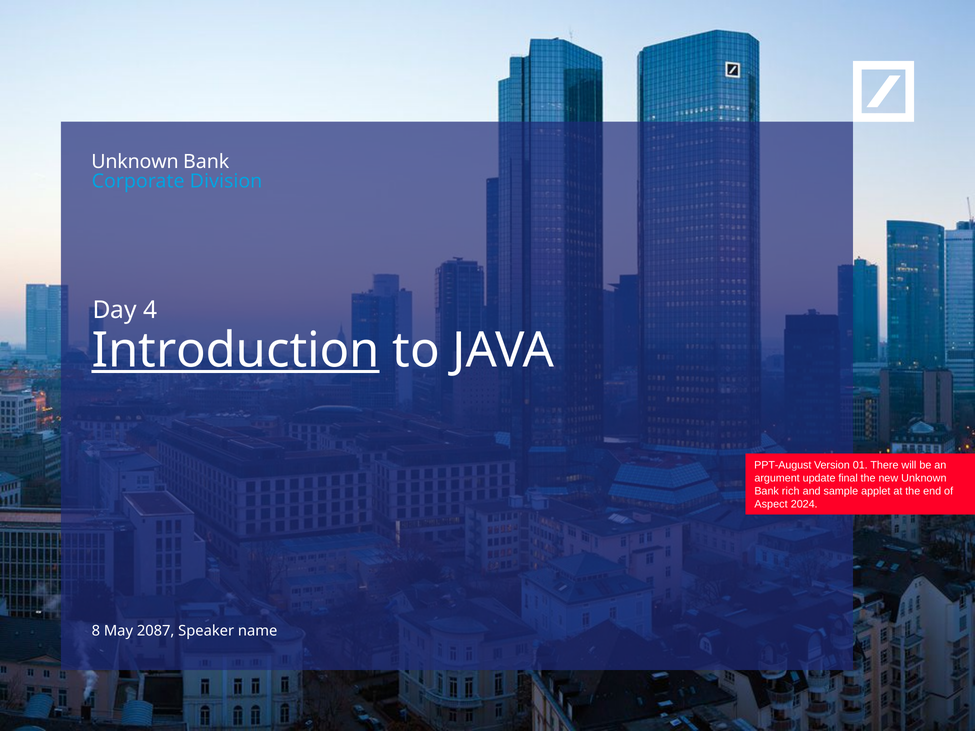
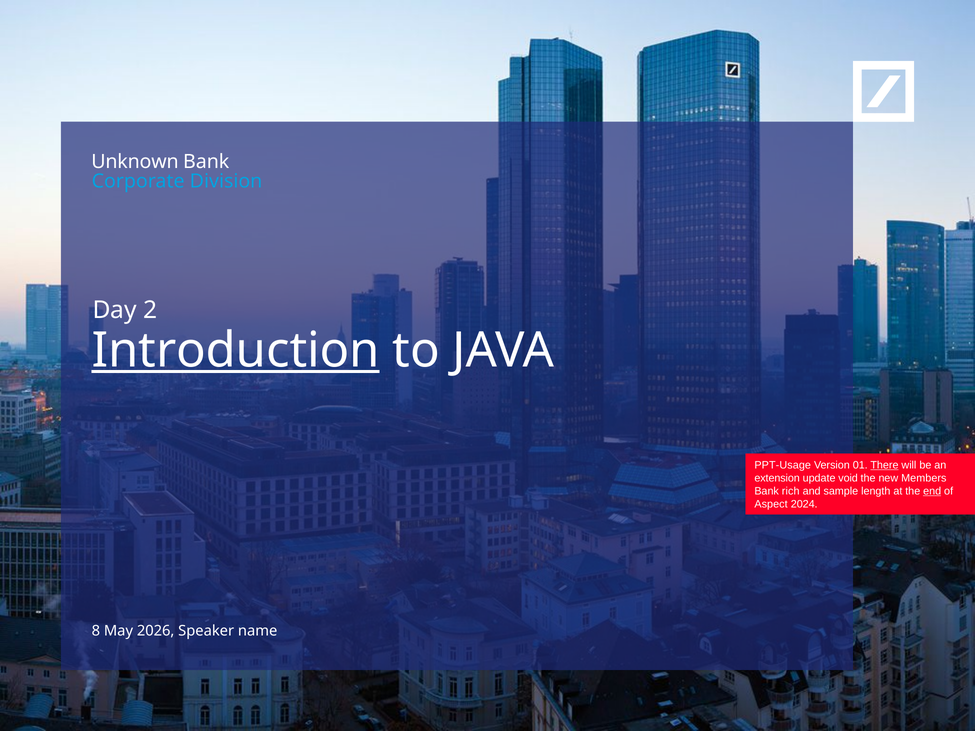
4: 4 -> 2
PPT-August: PPT-August -> PPT-Usage
There underline: none -> present
argument: argument -> extension
final: final -> void
new Unknown: Unknown -> Members
applet: applet -> length
end underline: none -> present
2087: 2087 -> 2026
